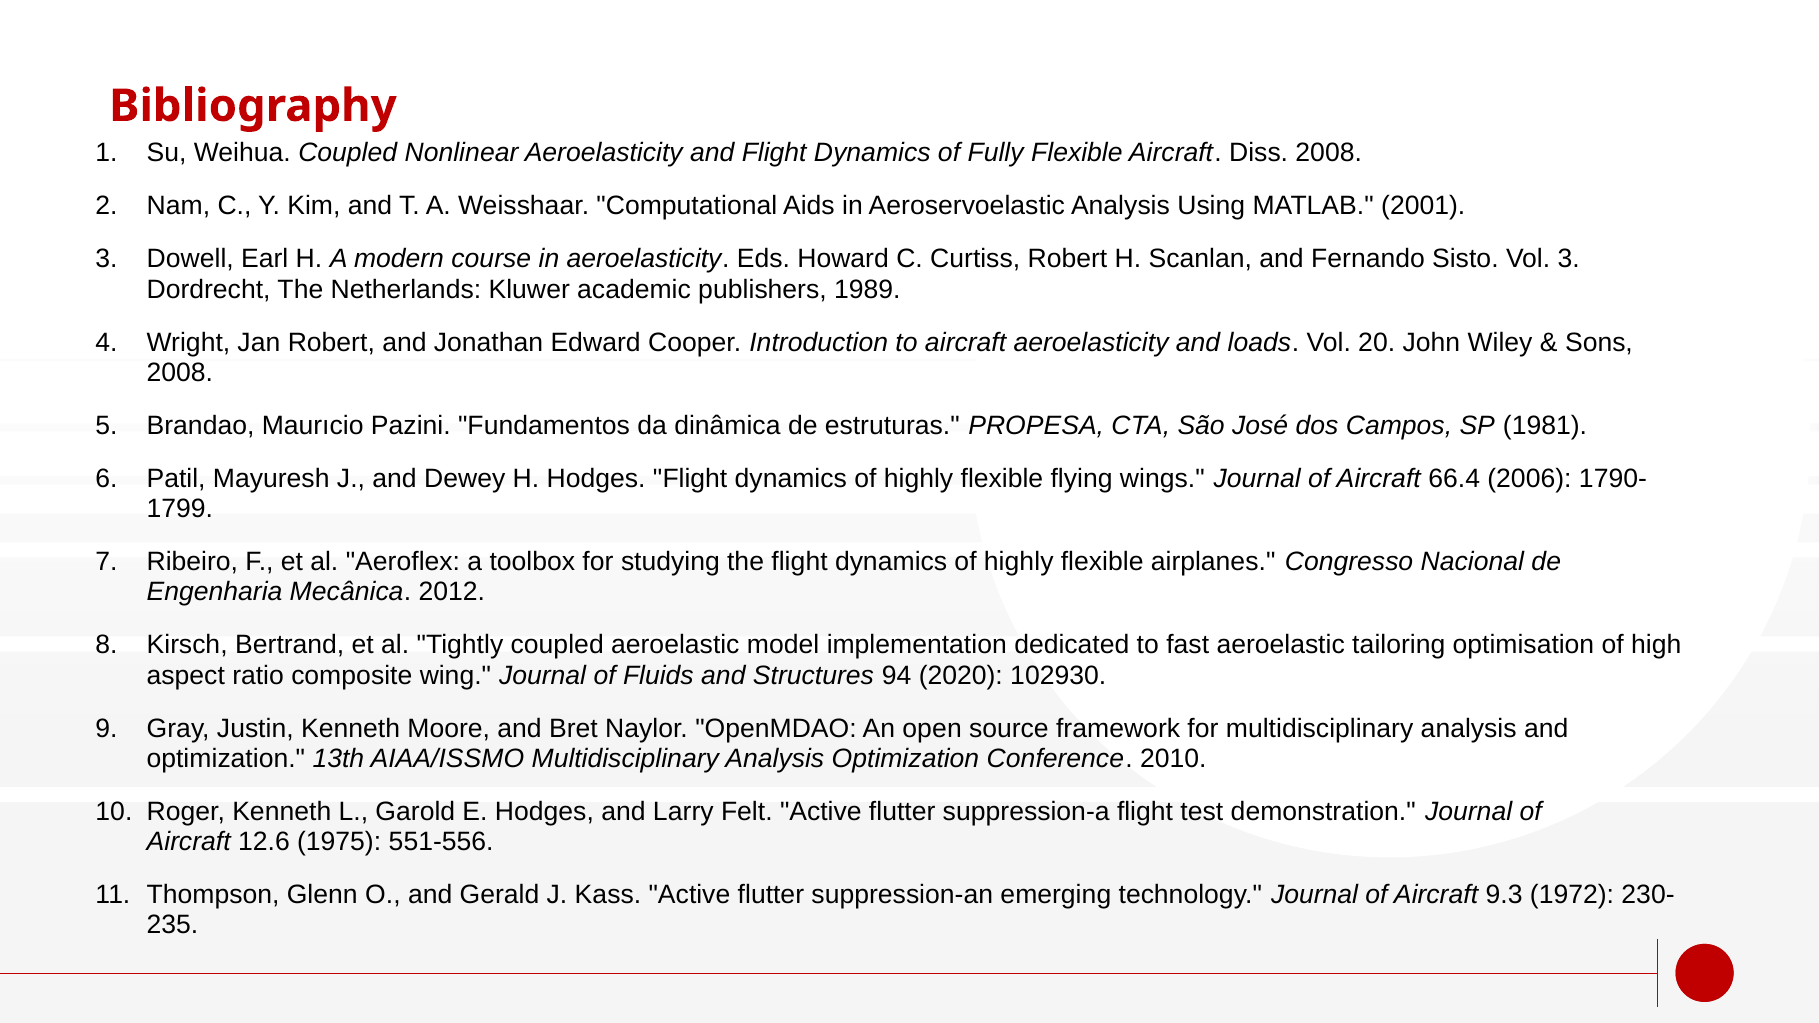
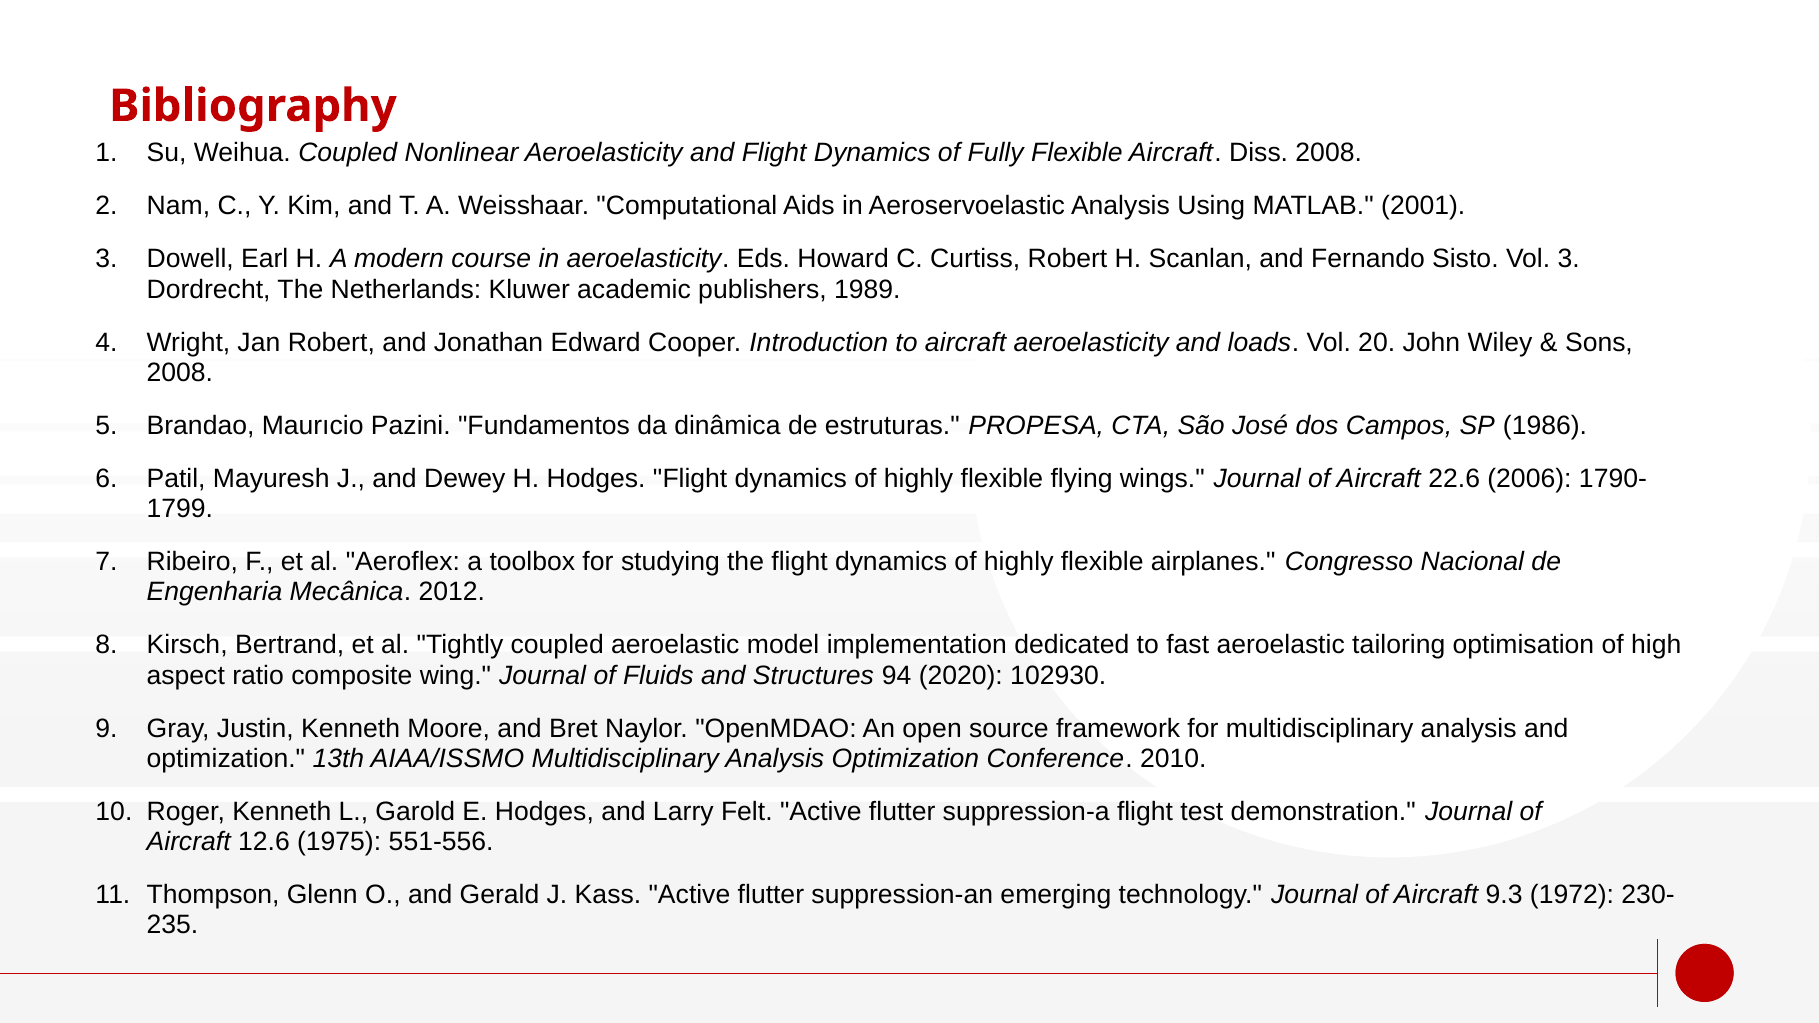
1981: 1981 -> 1986
66.4: 66.4 -> 22.6
